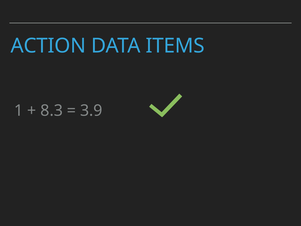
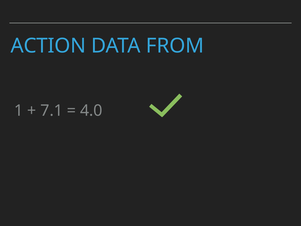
ITEMS: ITEMS -> FROM
8.3: 8.3 -> 7.1
3.9: 3.9 -> 4.0
